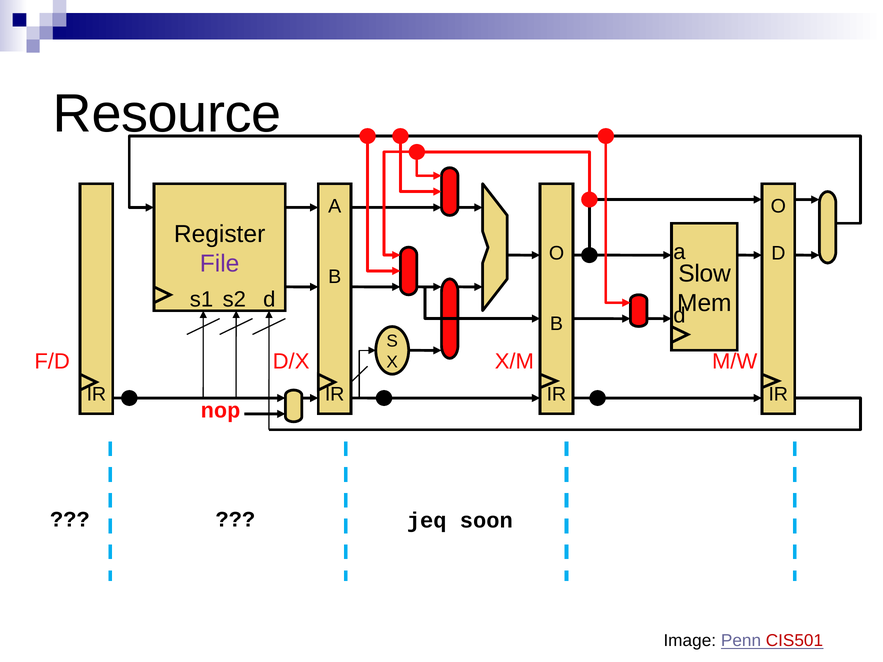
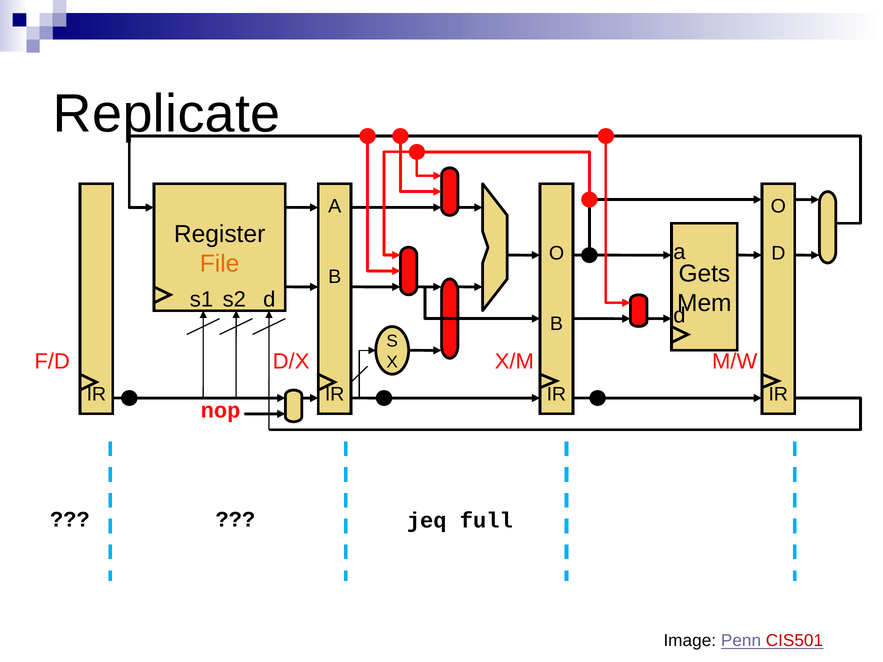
Resource: Resource -> Replicate
File colour: purple -> orange
Slow: Slow -> Gets
soon: soon -> full
